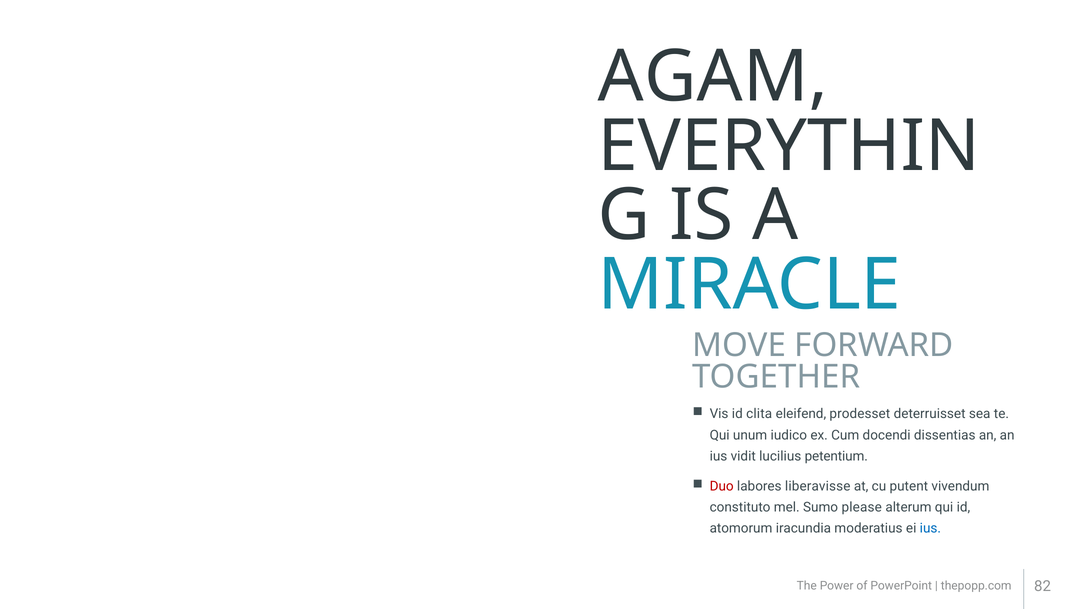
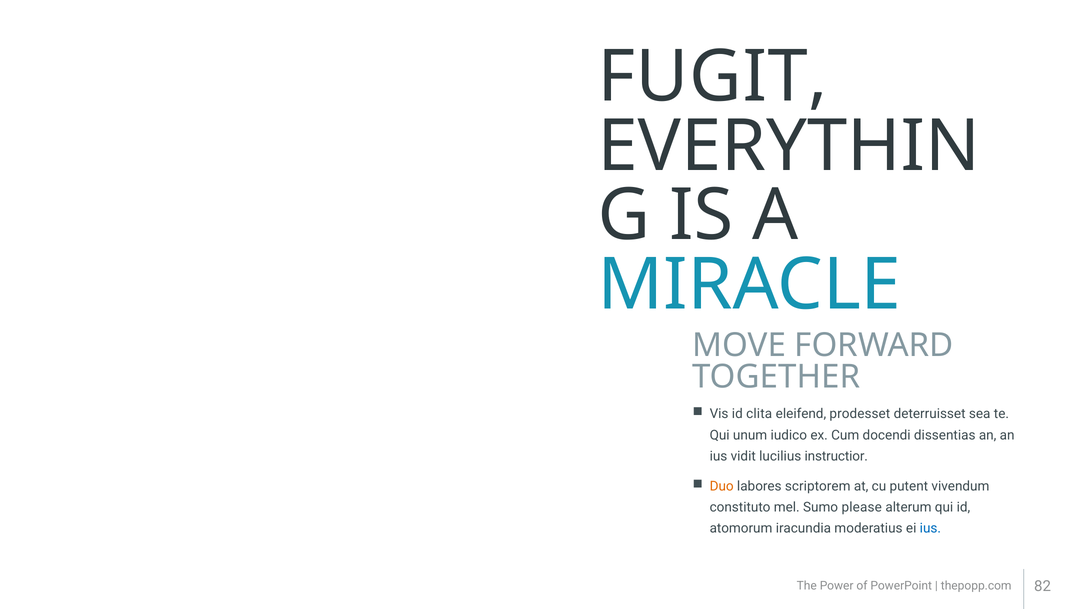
AGAM: AGAM -> FUGIT
petentium: petentium -> instructior
Duo colour: red -> orange
liberavisse: liberavisse -> scriptorem
